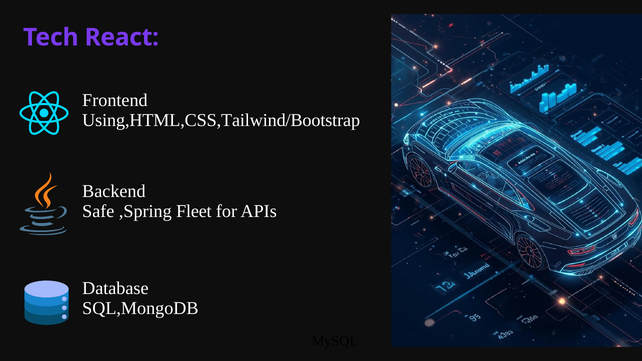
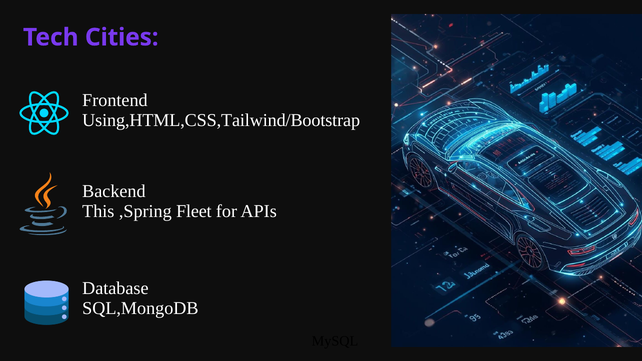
React: React -> Cities
Safe: Safe -> This
